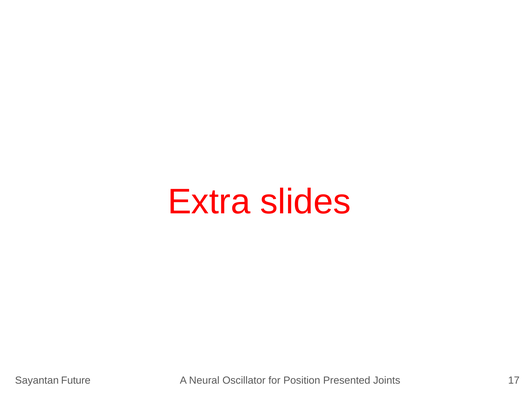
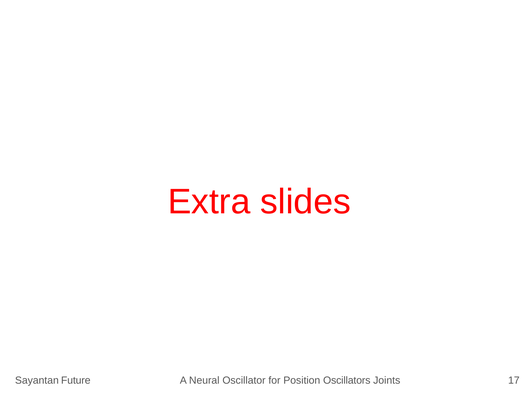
Presented: Presented -> Oscillators
